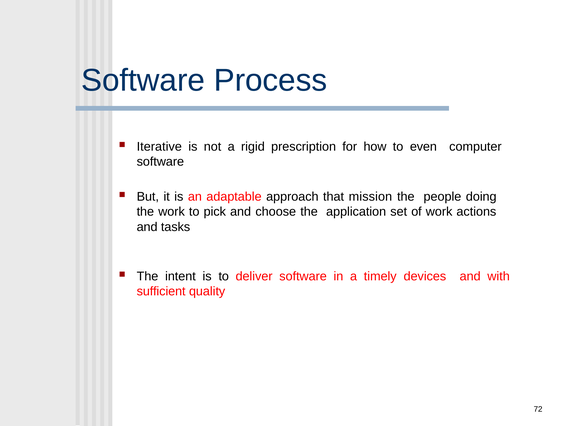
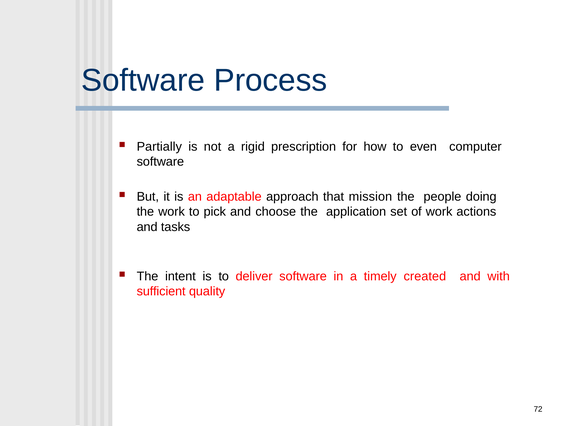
Iterative: Iterative -> Partially
devices: devices -> created
